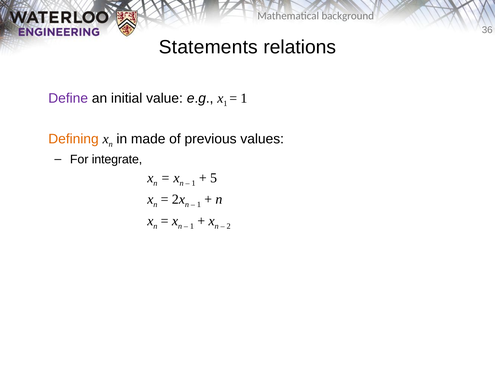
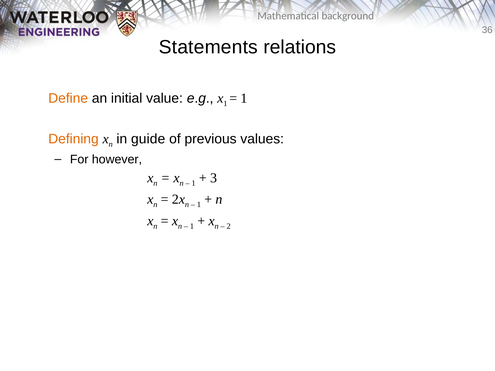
Define colour: purple -> orange
made: made -> guide
integrate: integrate -> however
5: 5 -> 3
